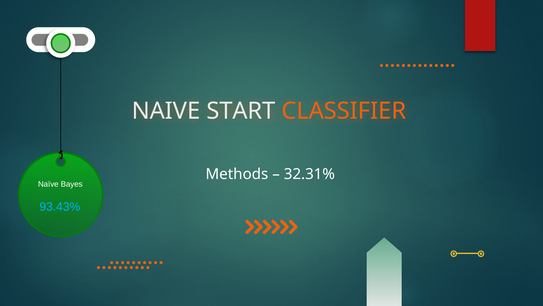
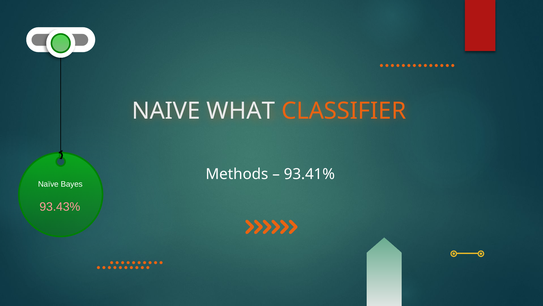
START: START -> WHAT
32.31%: 32.31% -> 93.41%
93.43% colour: light blue -> pink
